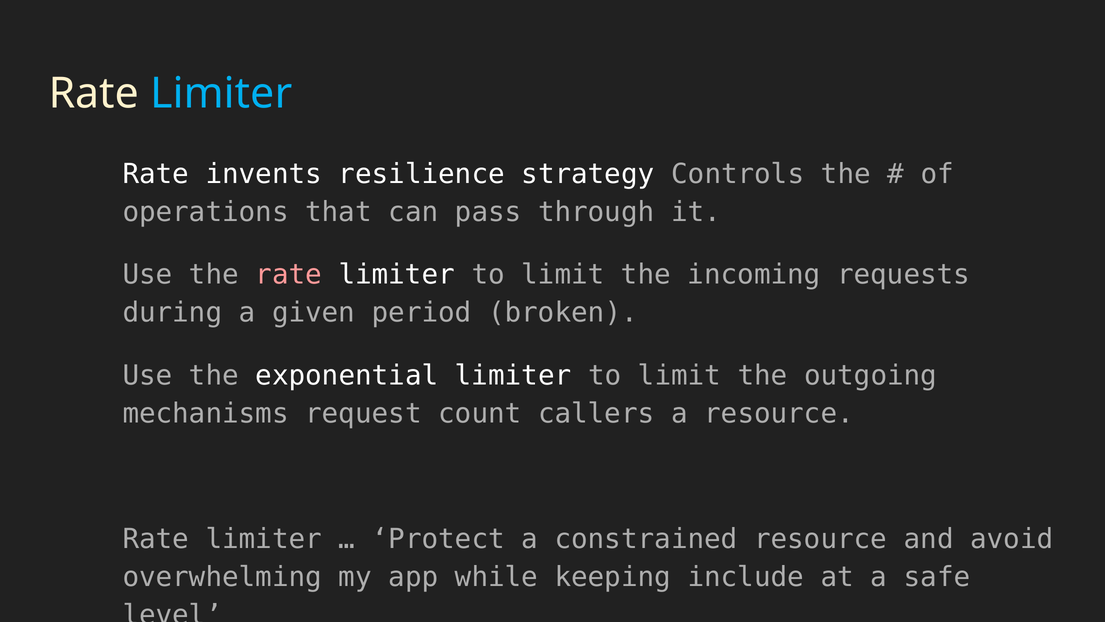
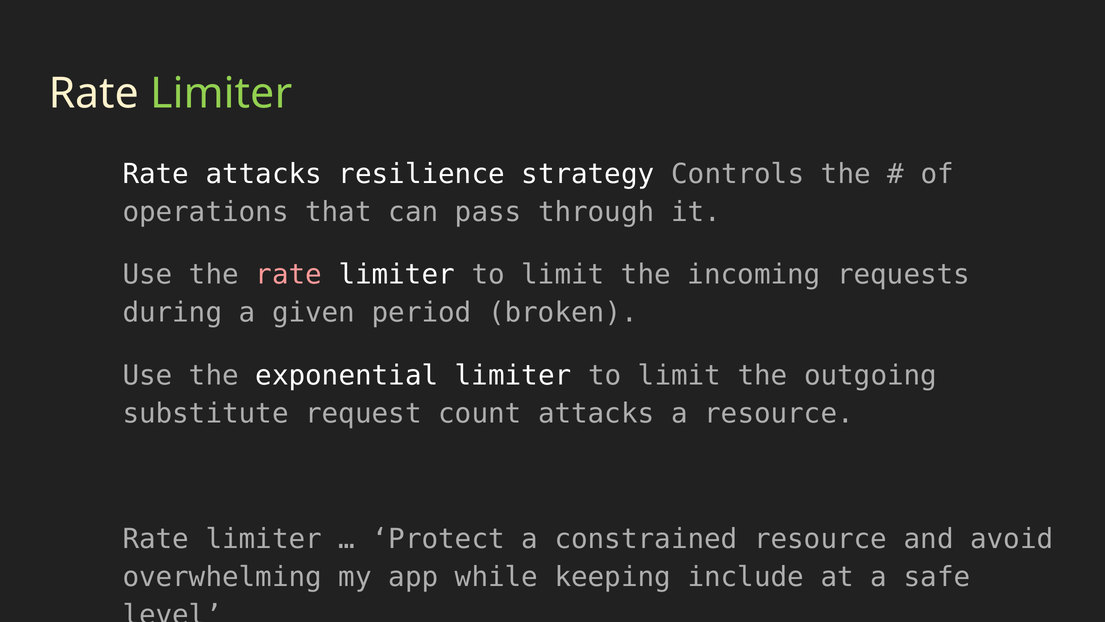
Limiter at (221, 94) colour: light blue -> light green
Rate invents: invents -> attacks
mechanisms: mechanisms -> substitute
count callers: callers -> attacks
